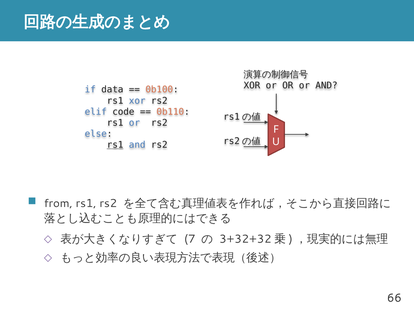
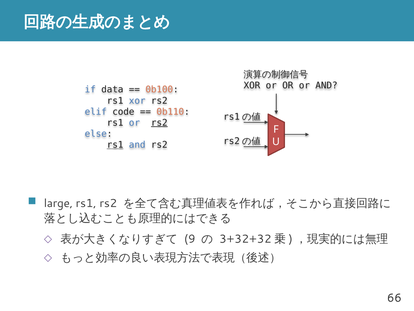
rs2 at (159, 123) underline: none -> present
from: from -> large
7: 7 -> 9
